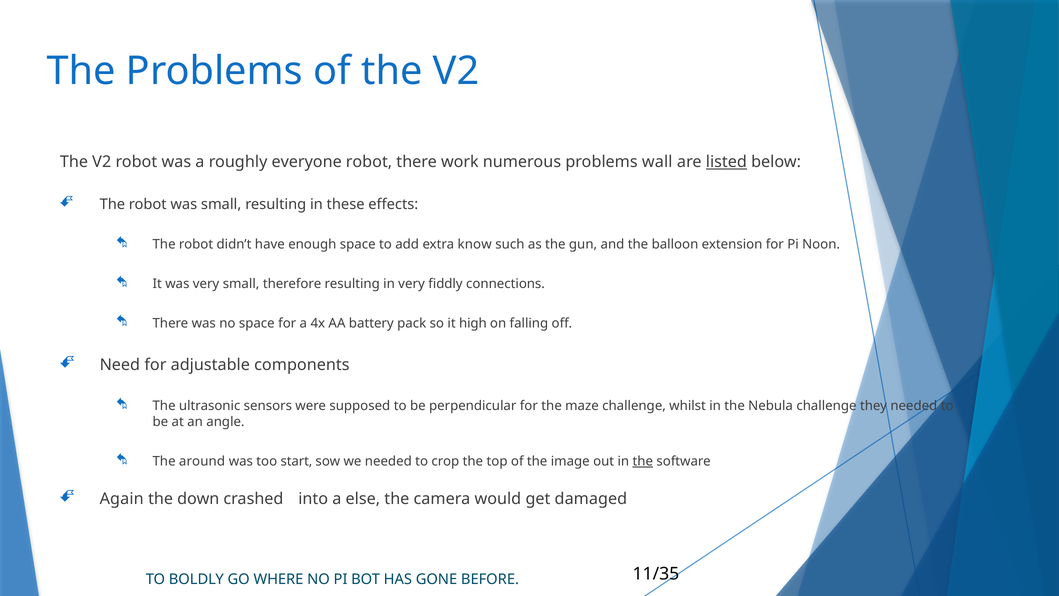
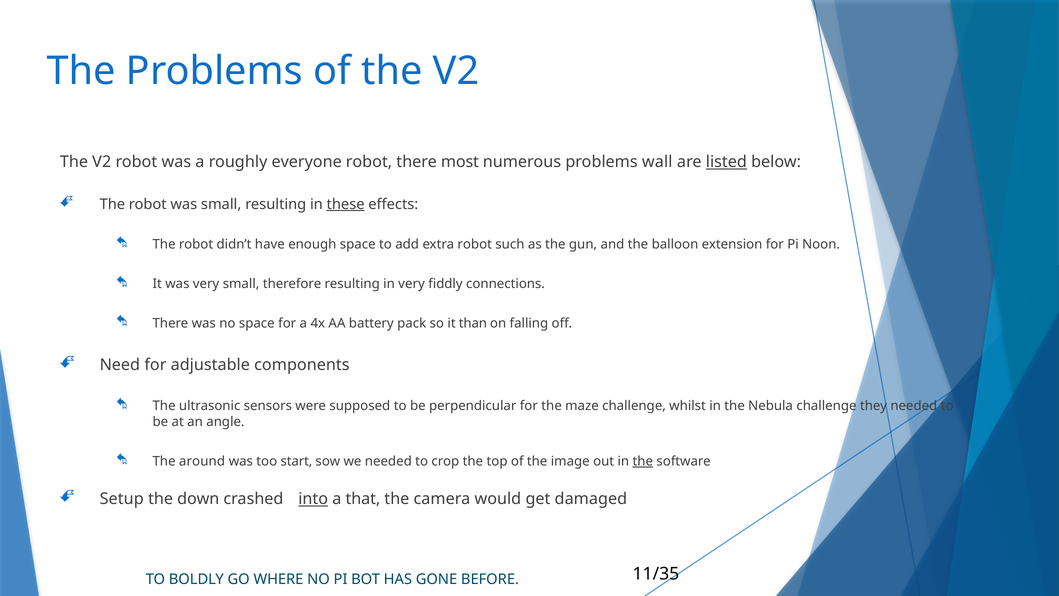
work: work -> most
these underline: none -> present
extra know: know -> robot
high: high -> than
Again: Again -> Setup
into underline: none -> present
else: else -> that
